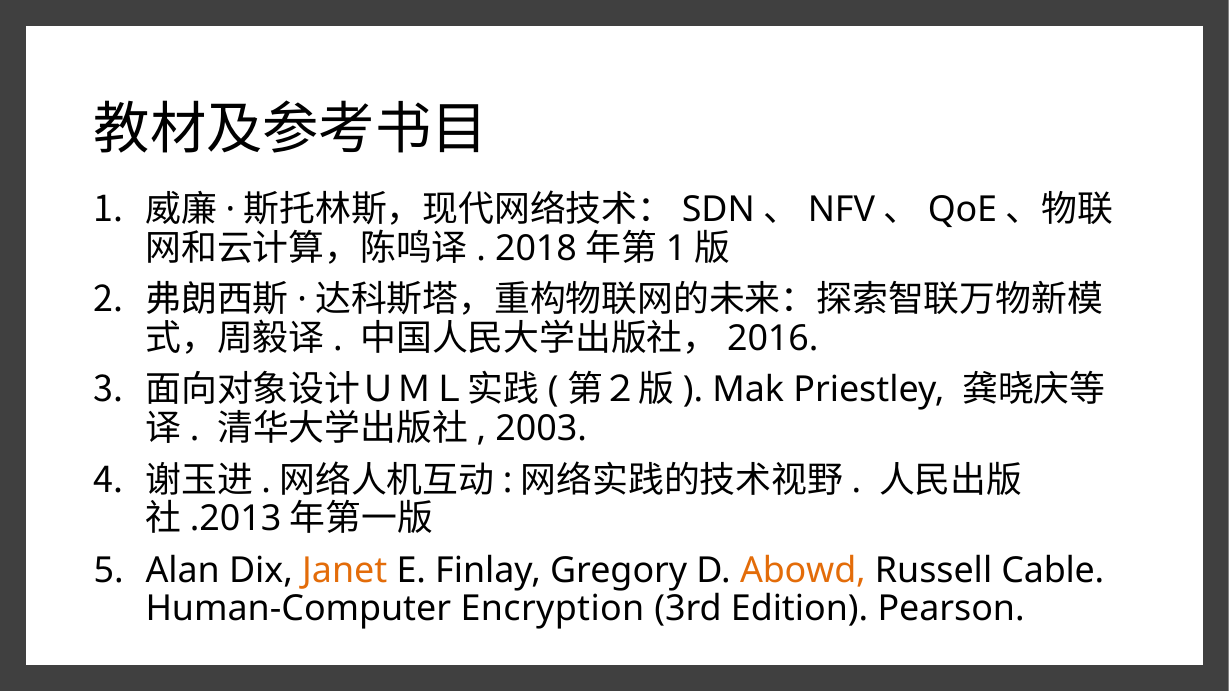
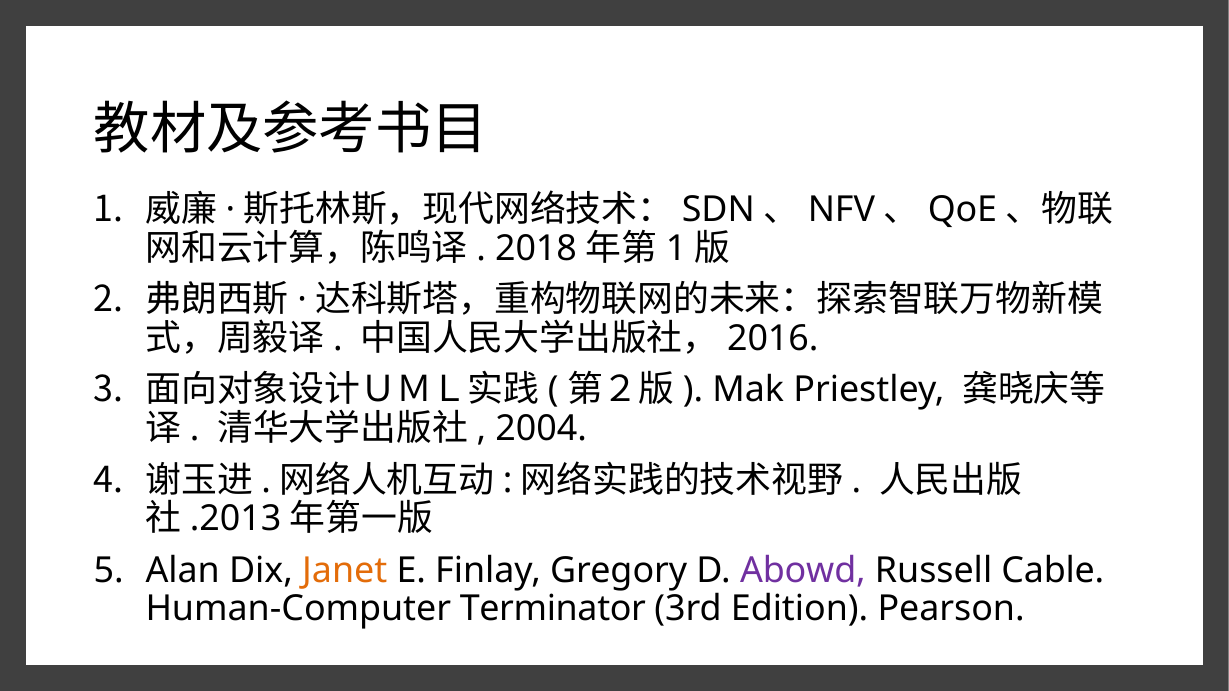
2003: 2003 -> 2004
Abowd colour: orange -> purple
Encryption: Encryption -> Terminator
